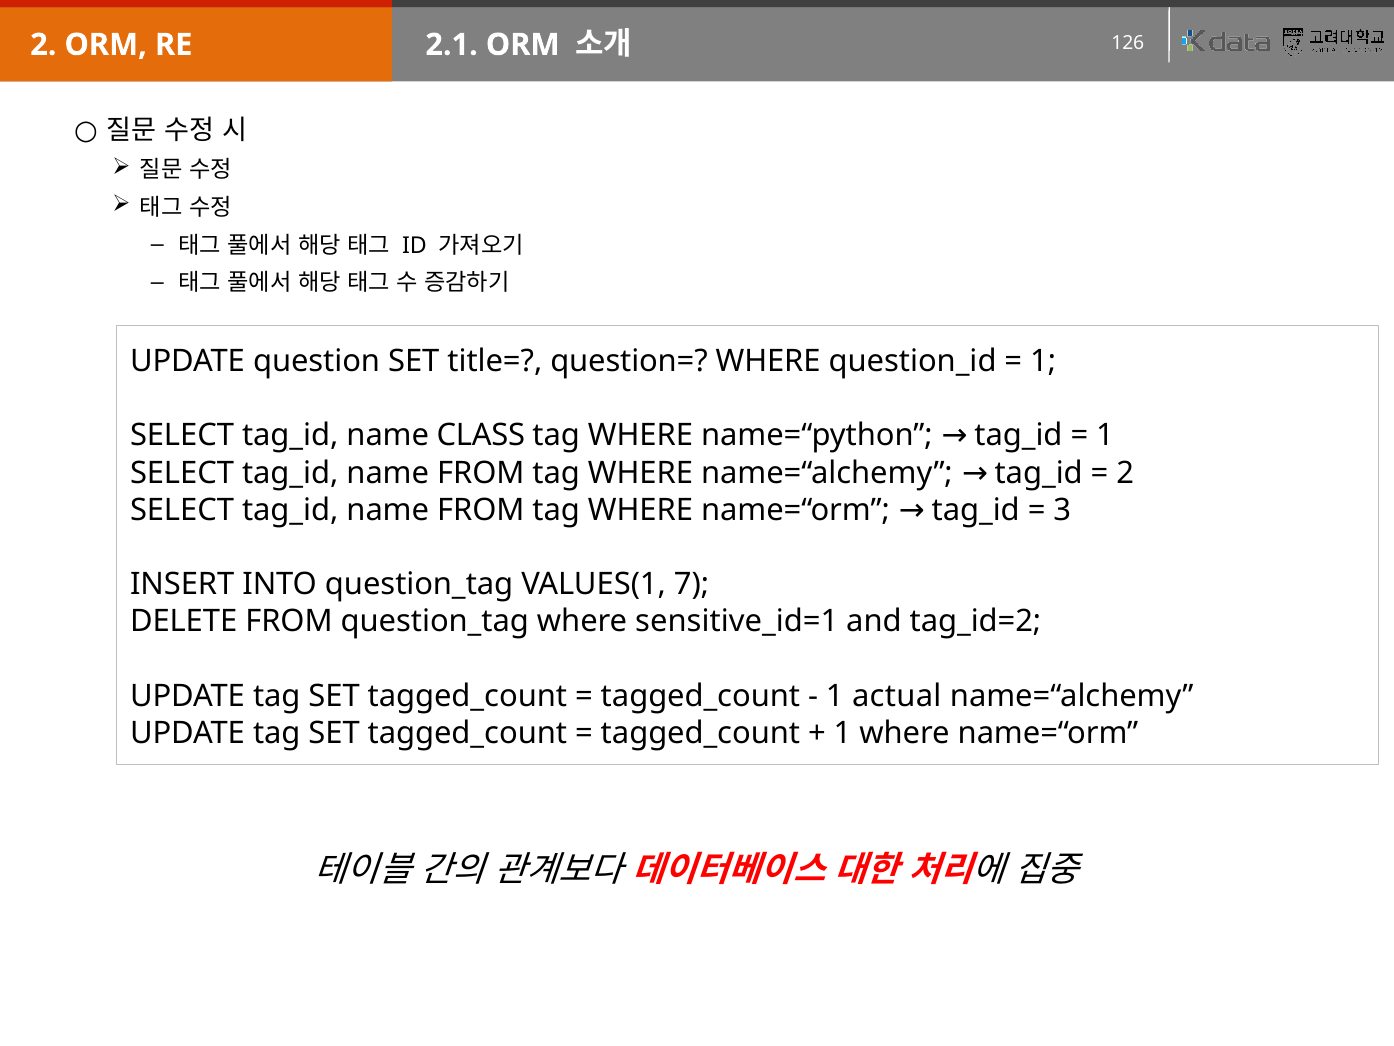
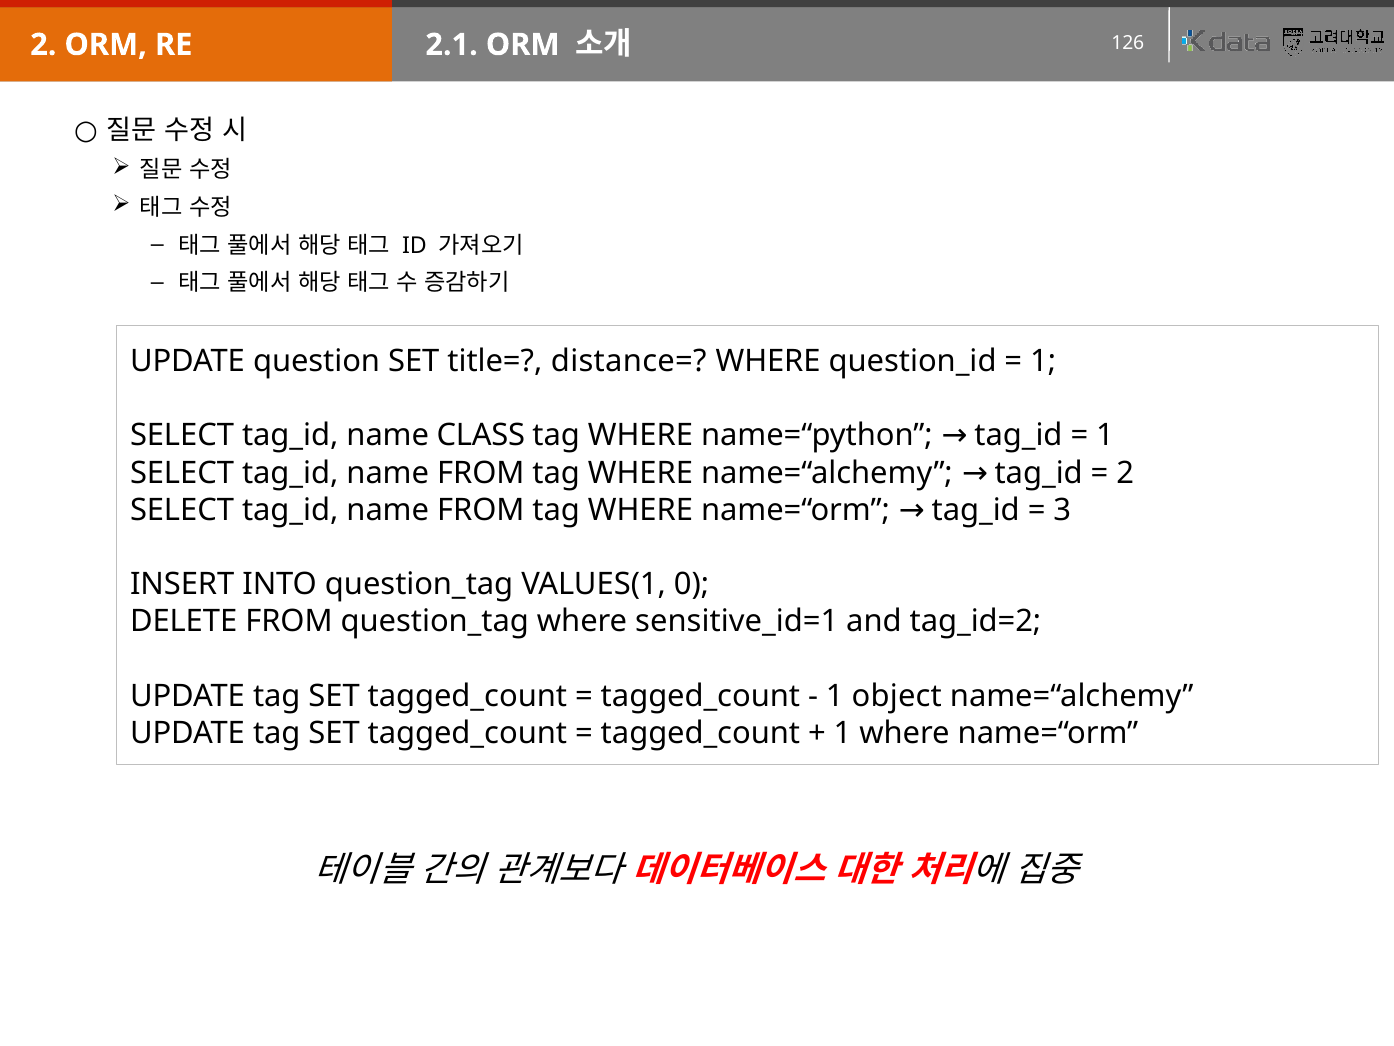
question=: question= -> distance=
7: 7 -> 0
actual: actual -> object
